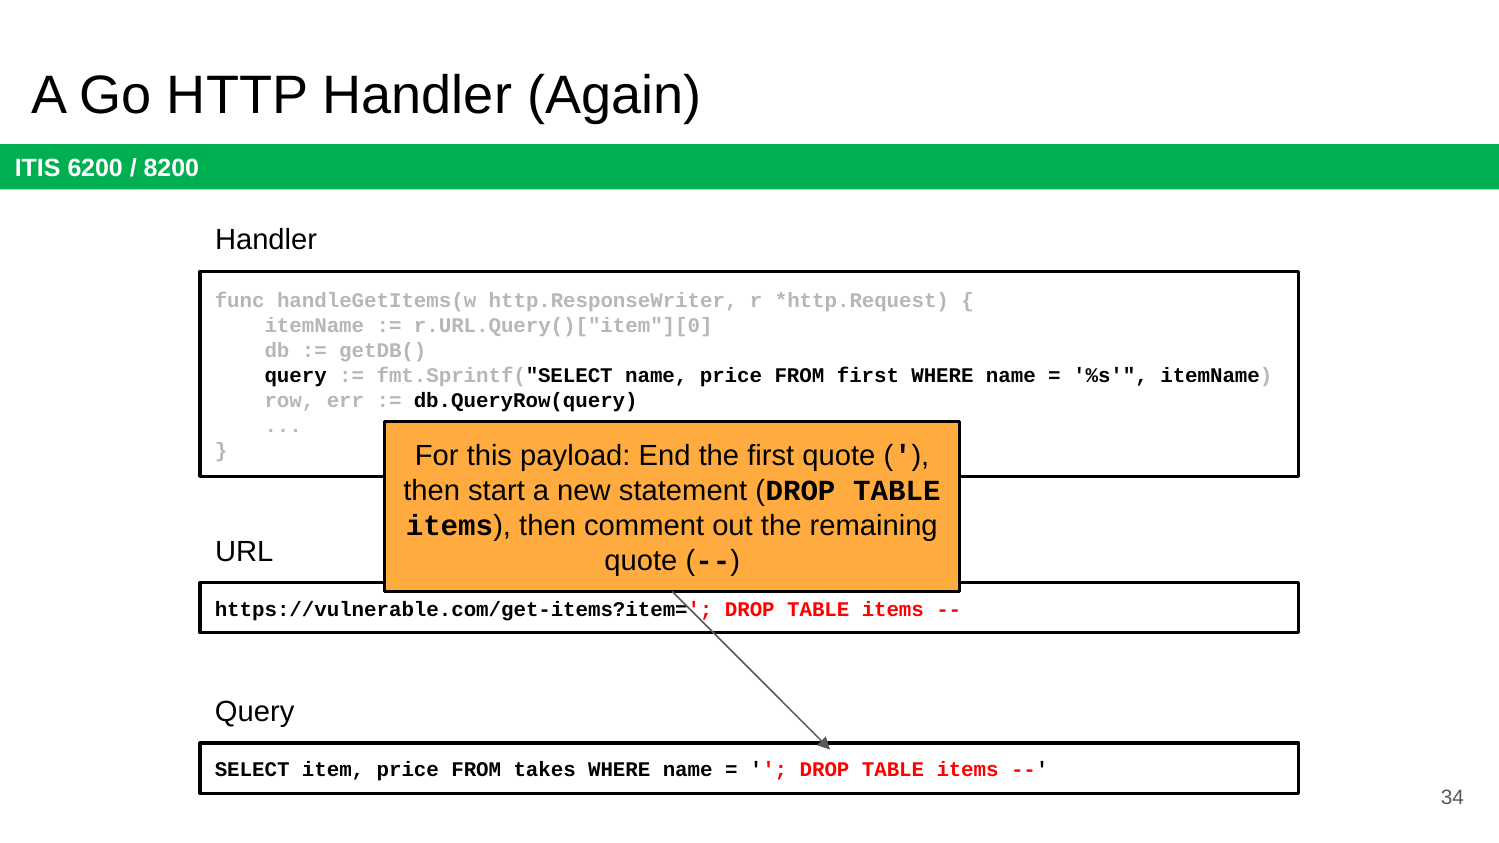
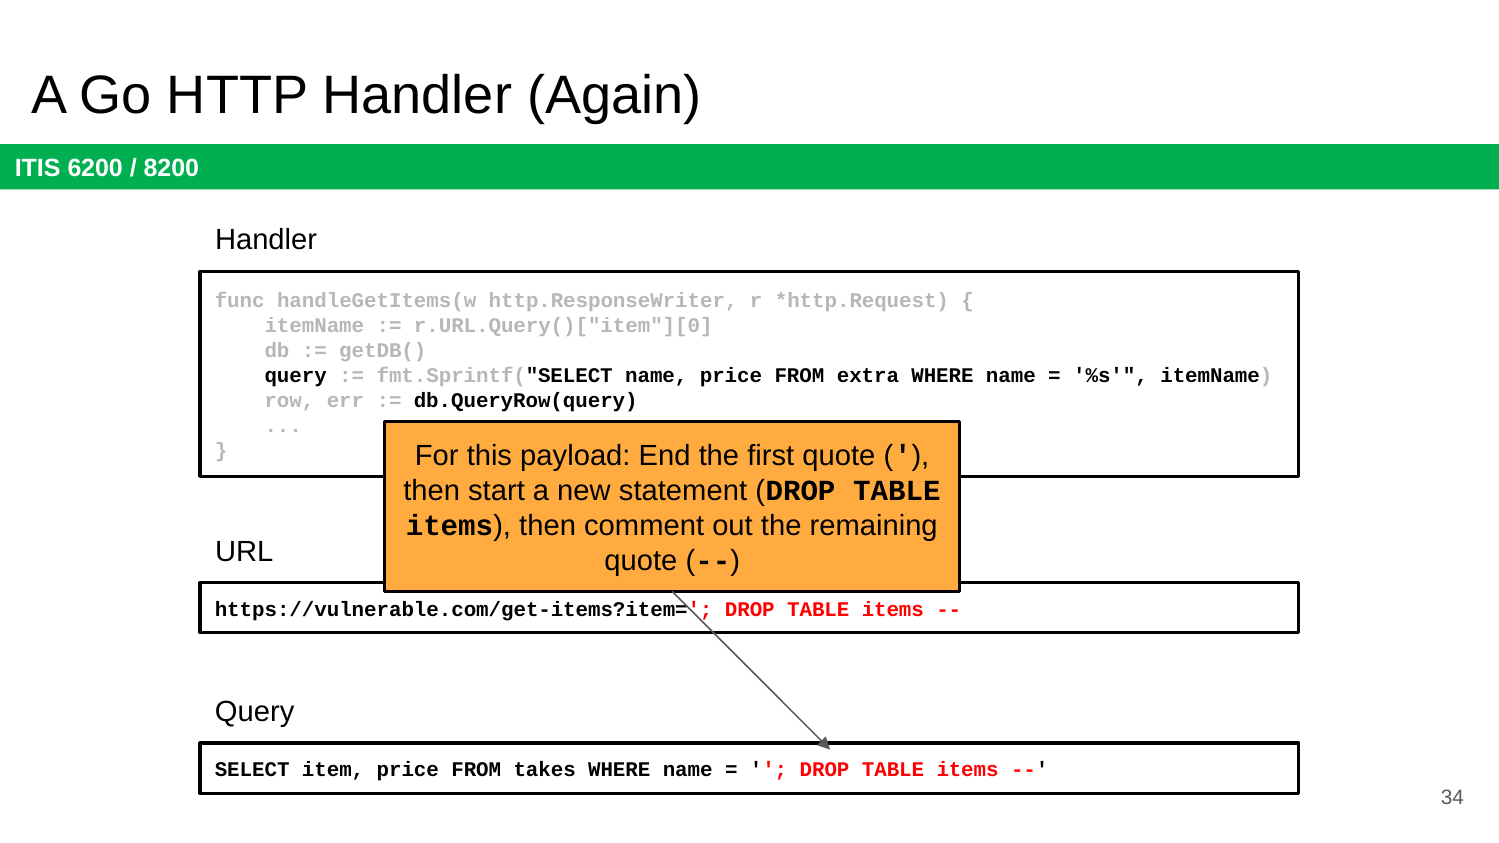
FROM first: first -> extra
